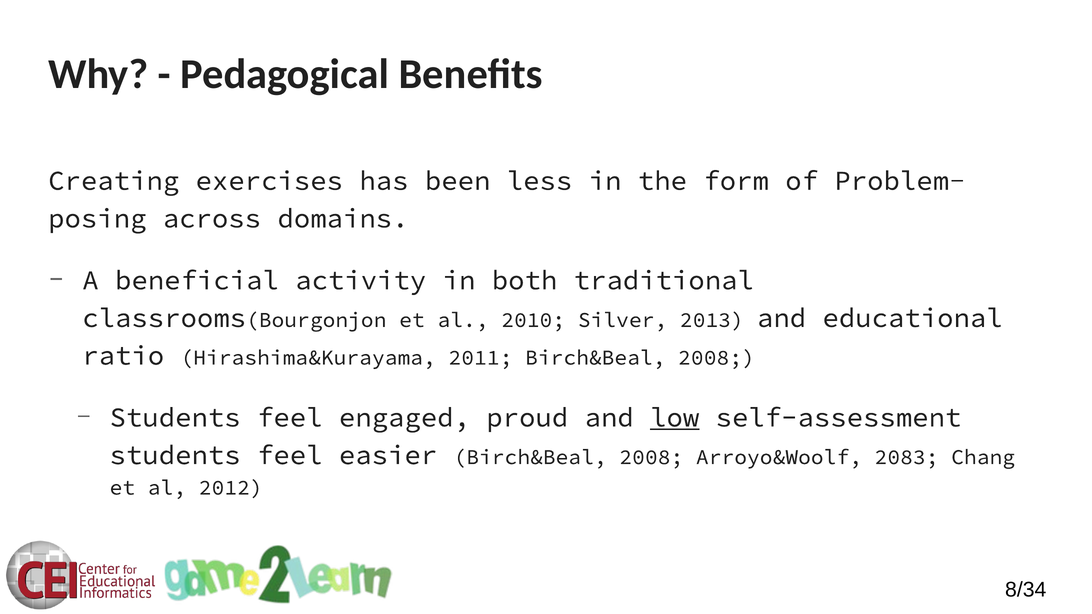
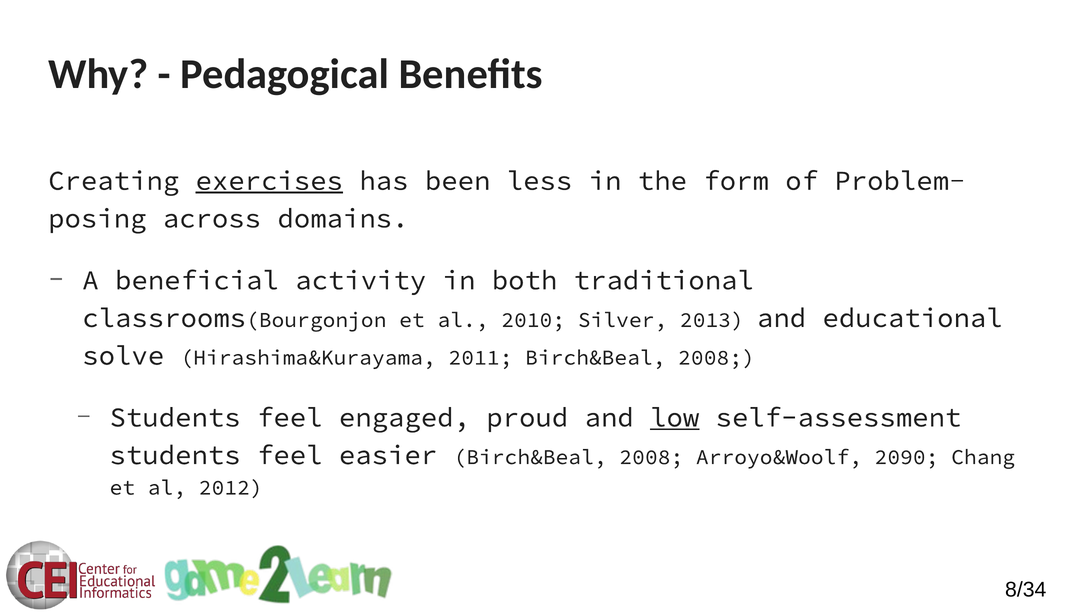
exercises underline: none -> present
ratio: ratio -> solve
2083: 2083 -> 2090
